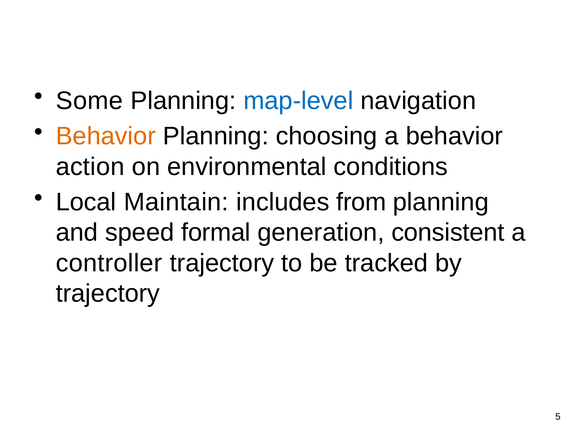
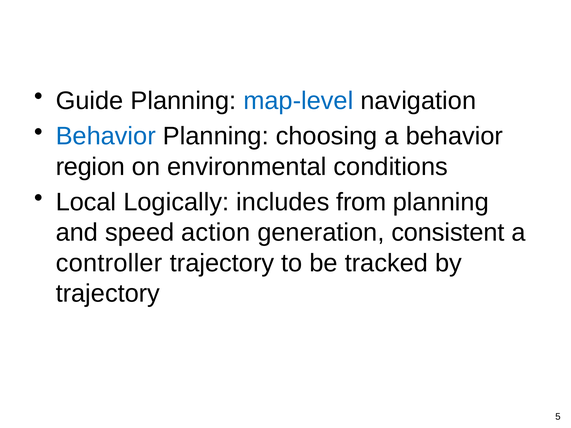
Some: Some -> Guide
Behavior at (106, 136) colour: orange -> blue
action: action -> region
Maintain: Maintain -> Logically
formal: formal -> action
